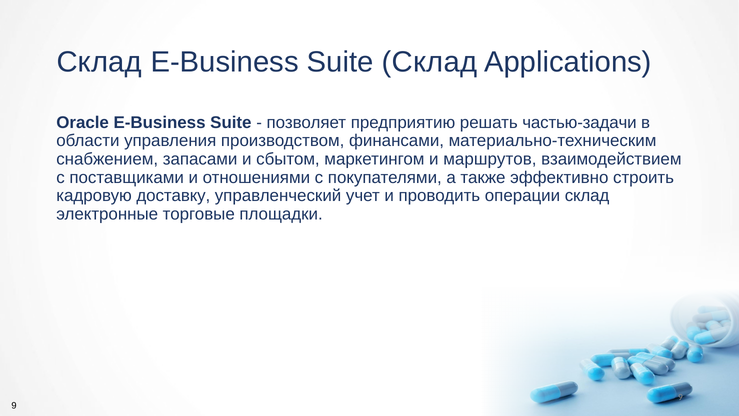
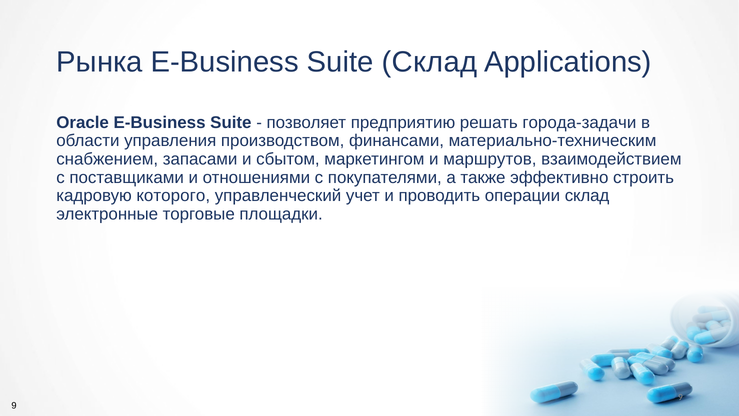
Склад at (99, 62): Склад -> Рынка
частью-задачи: частью-задачи -> города-задачи
доставку: доставку -> которого
